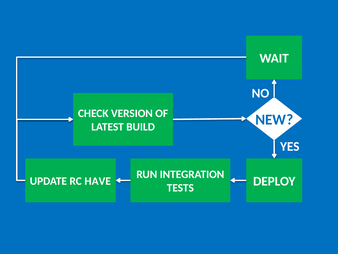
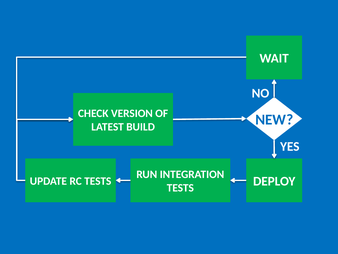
HAVE at (98, 181): HAVE -> TESTS
